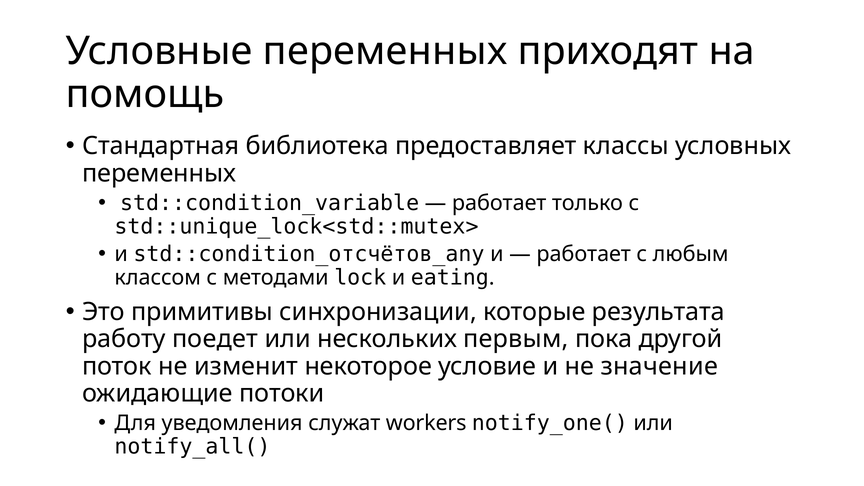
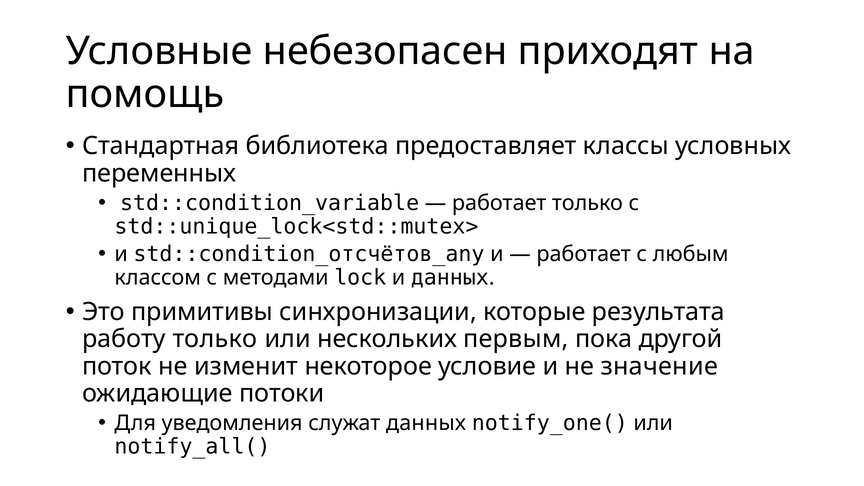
Условные переменных: переменных -> небезопасен
и eating: eating -> данных
работу поедет: поедет -> только
служат workers: workers -> данных
